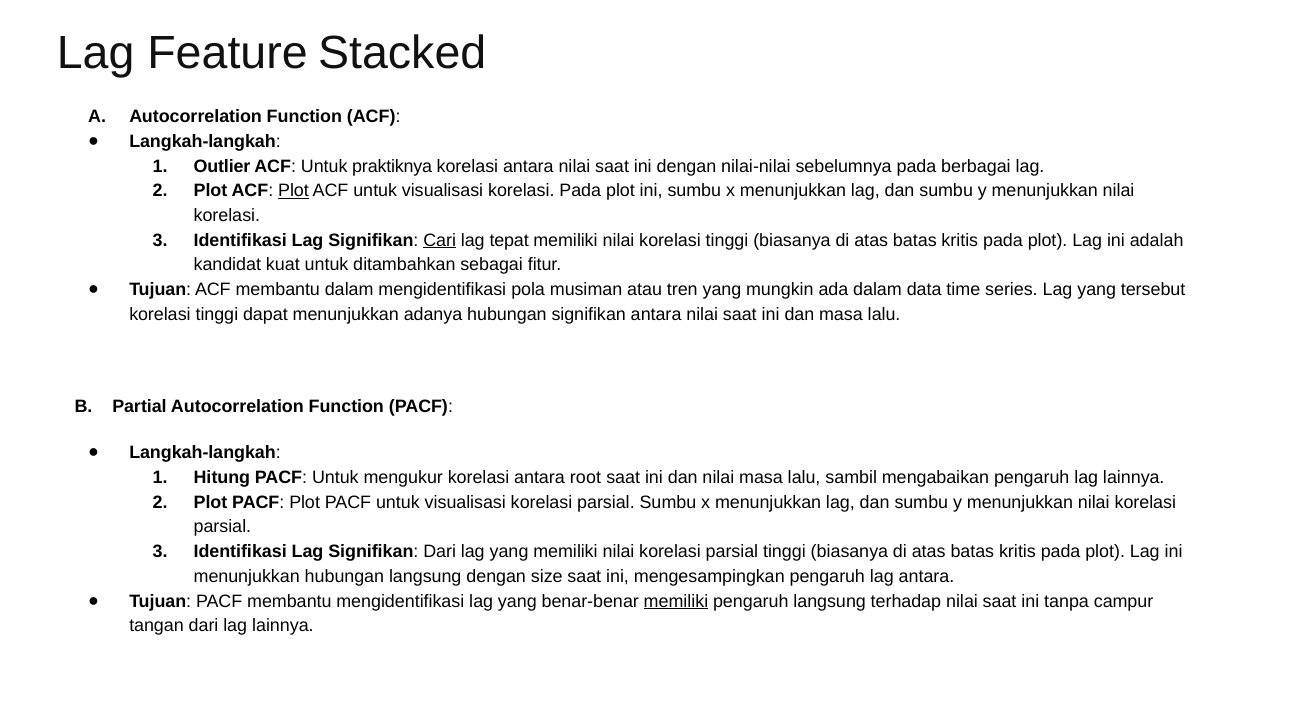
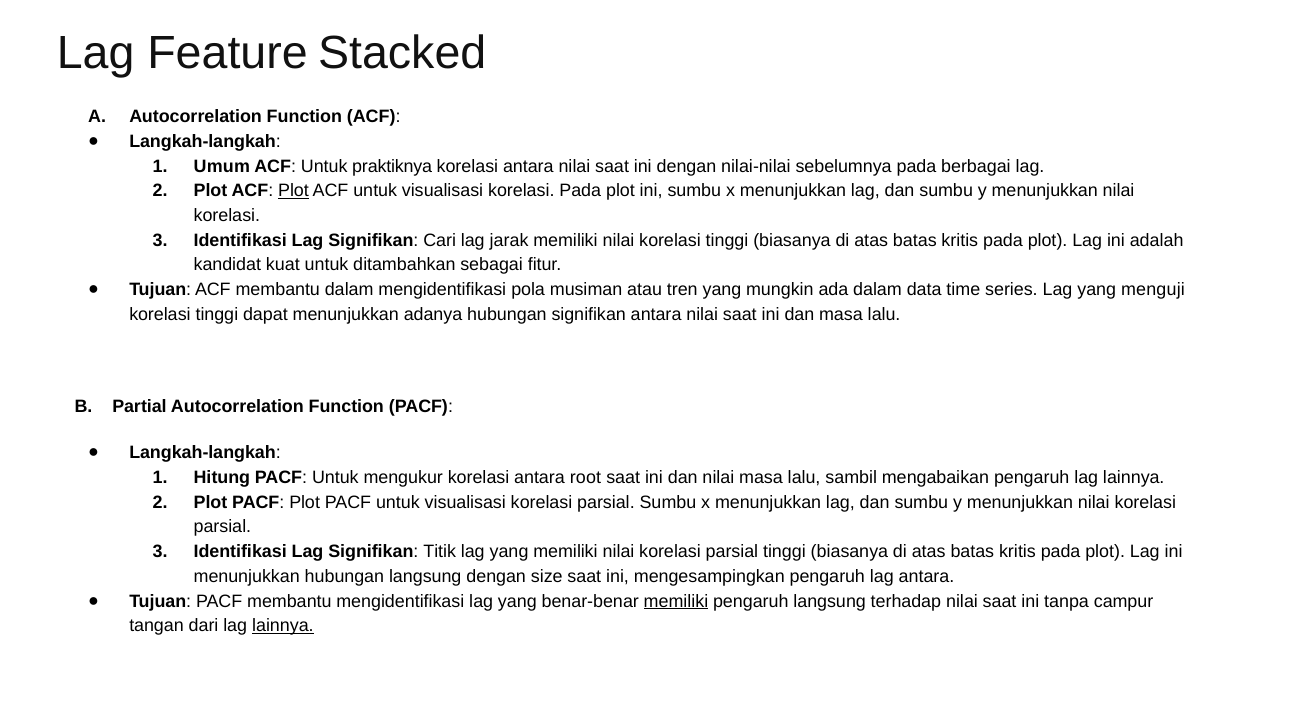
Outlier: Outlier -> Umum
Cari underline: present -> none
tepat: tepat -> jarak
tersebut: tersebut -> menguji
Signifikan Dari: Dari -> Titik
lainnya at (283, 626) underline: none -> present
